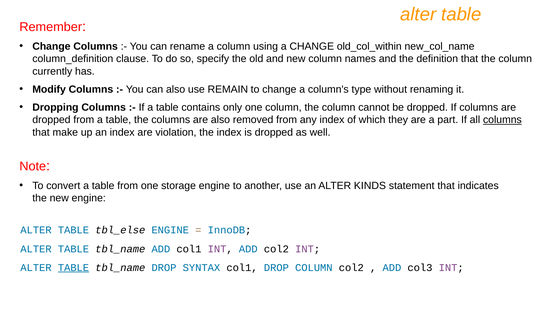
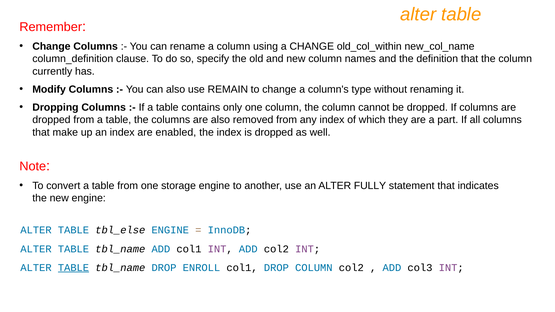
columns at (502, 120) underline: present -> none
violation: violation -> enabled
KINDS: KINDS -> FULLY
SYNTAX: SYNTAX -> ENROLL
